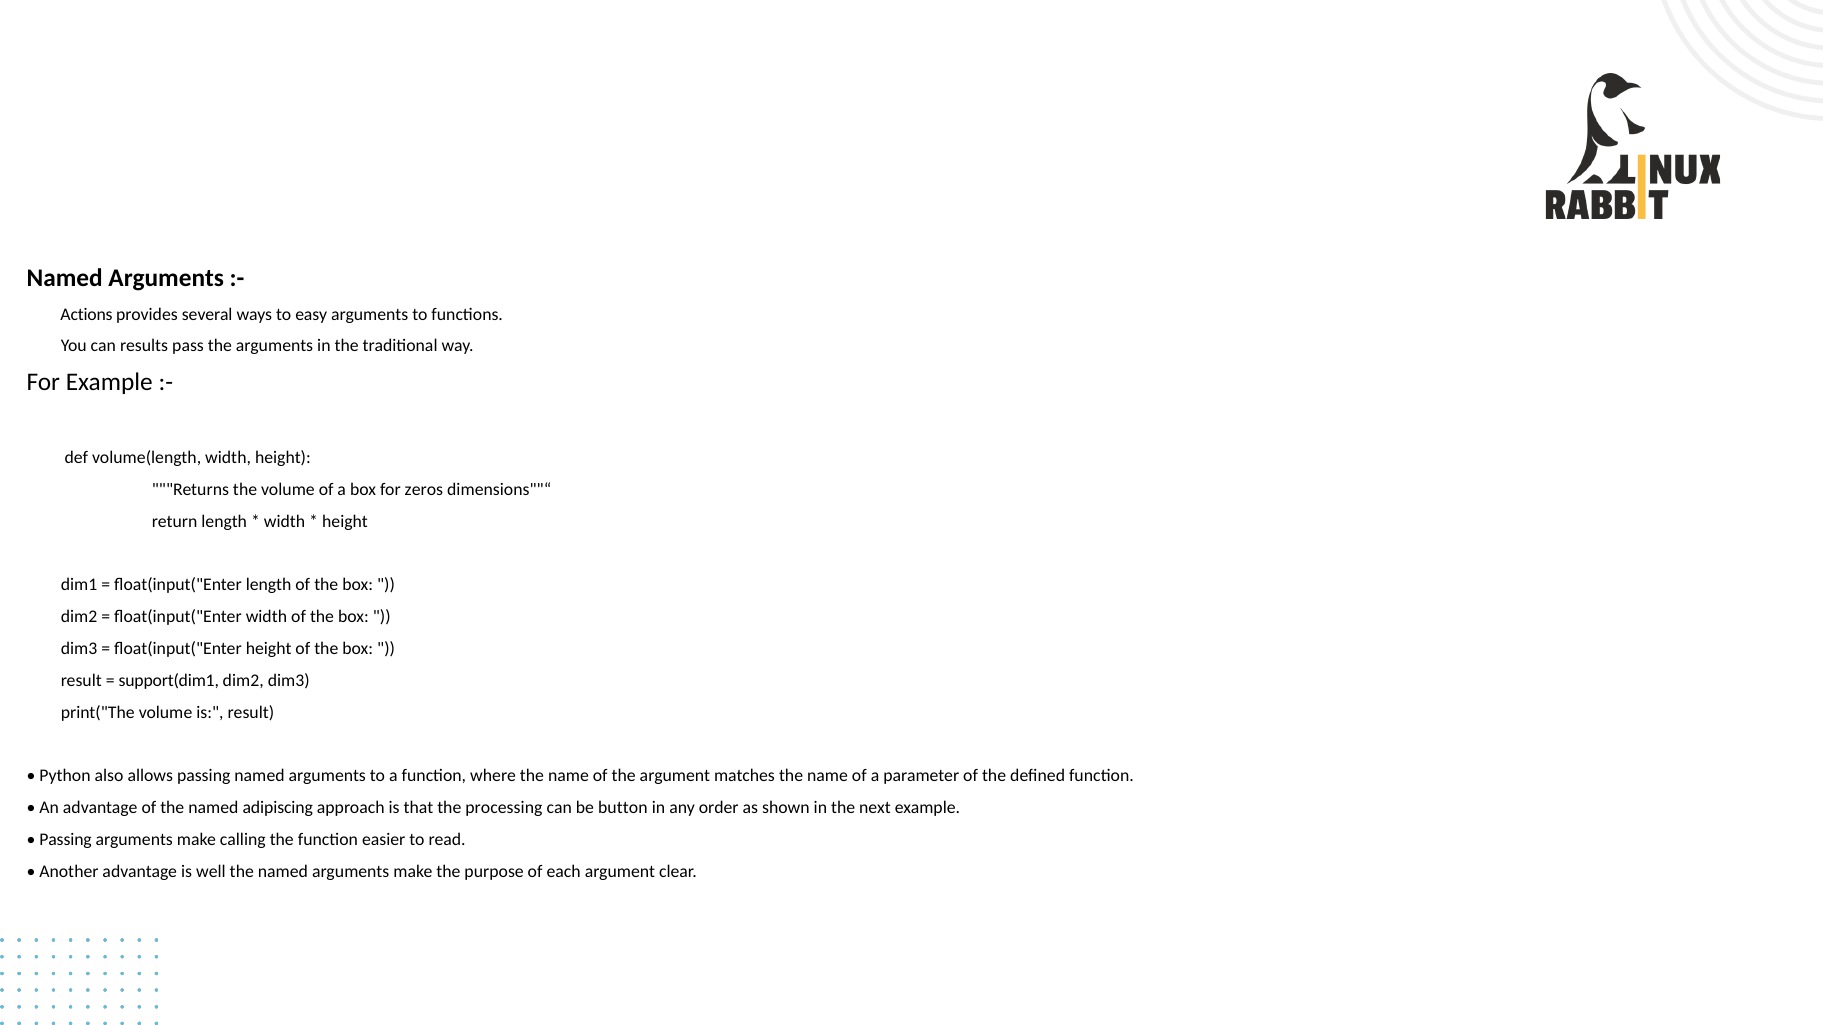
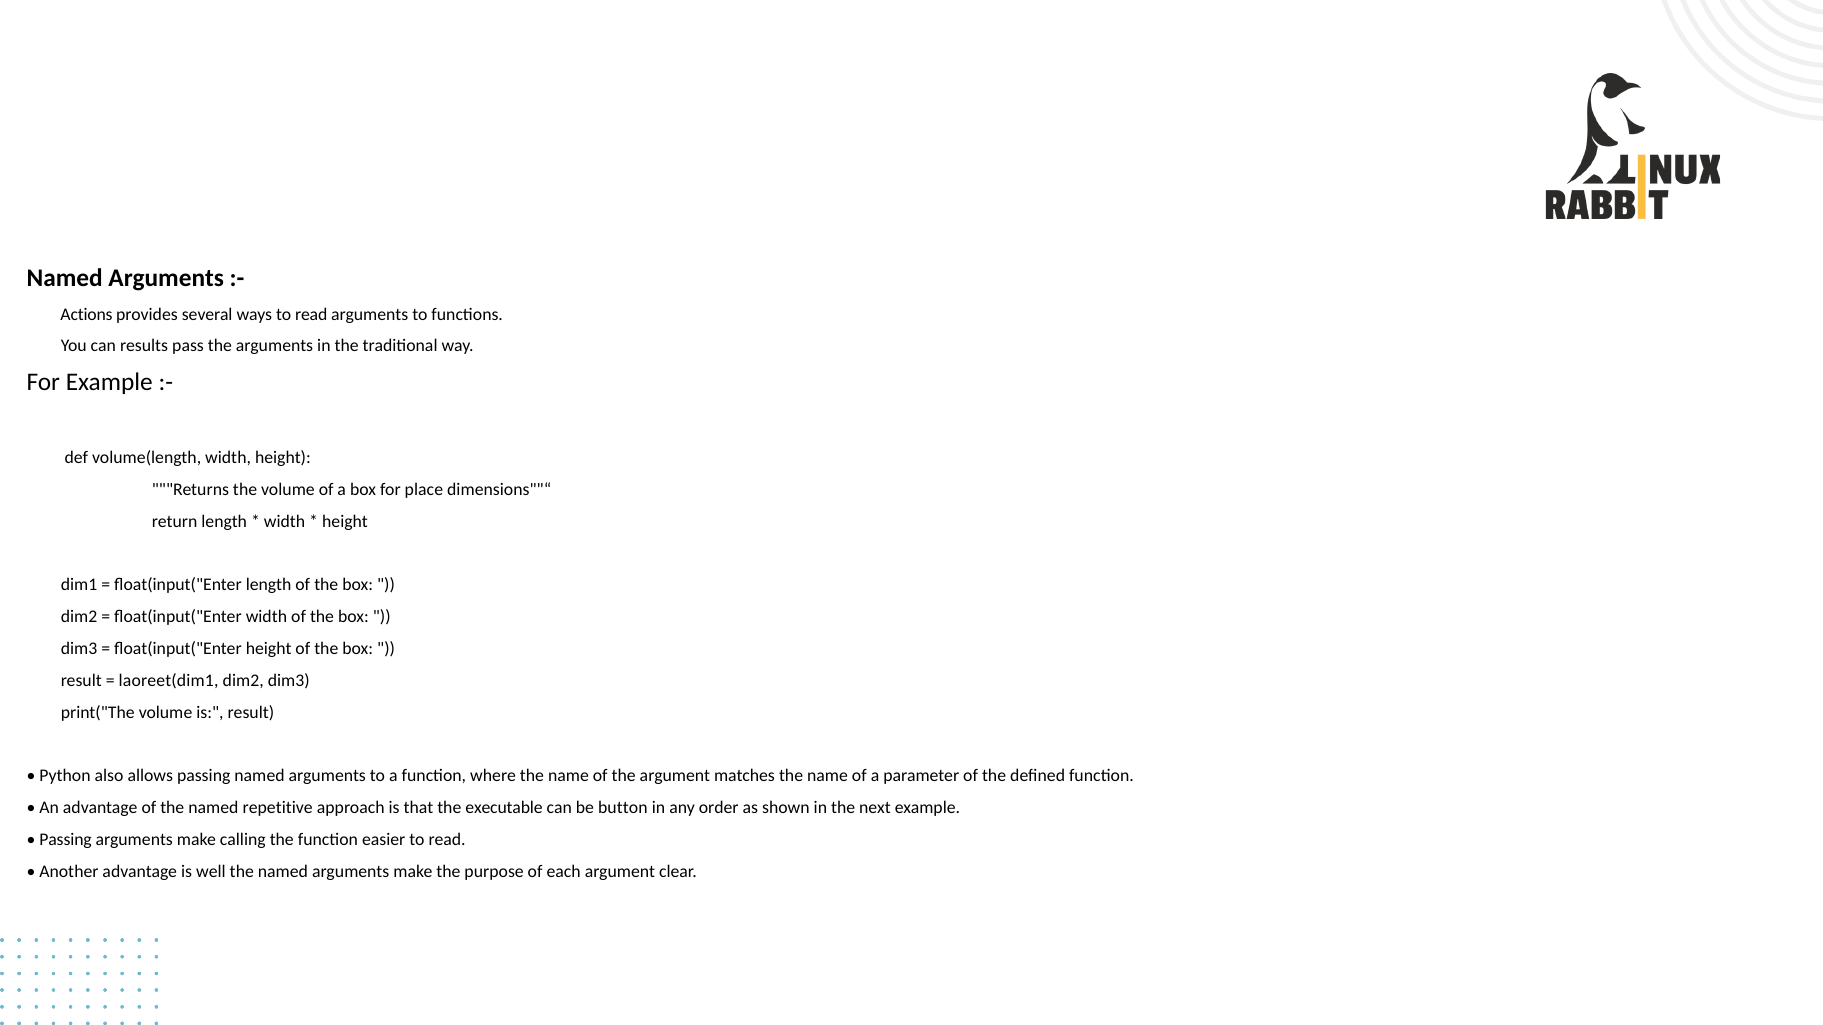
ways to easy: easy -> read
zeros: zeros -> place
support(dim1: support(dim1 -> laoreet(dim1
adipiscing: adipiscing -> repetitive
processing: processing -> executable
